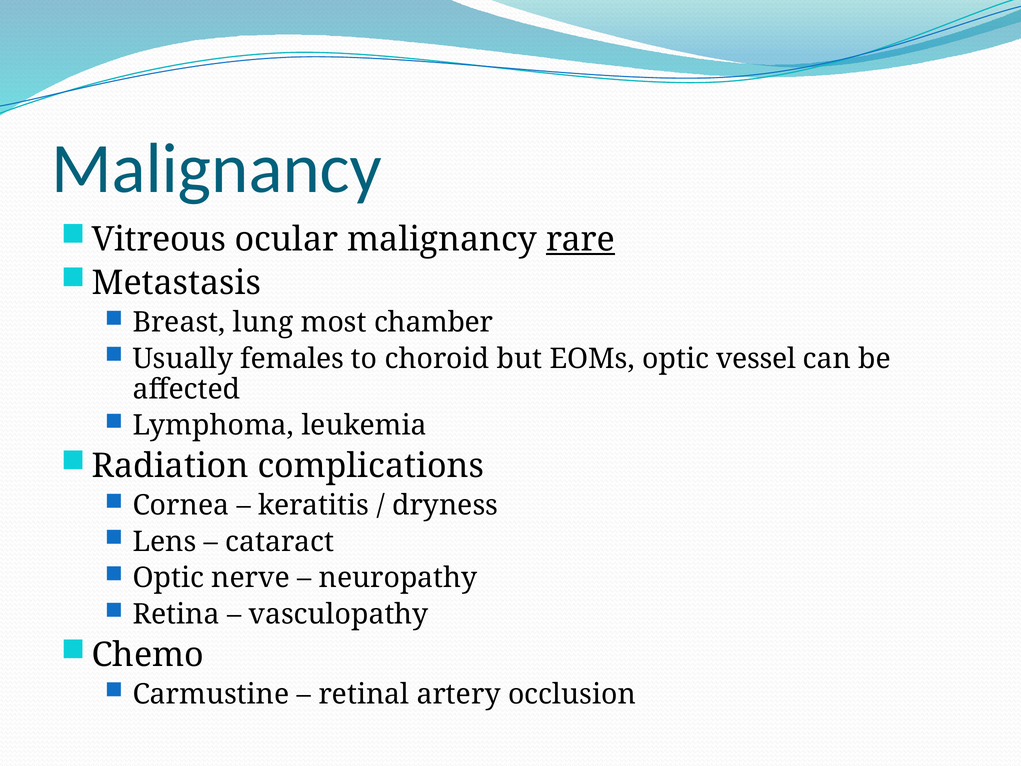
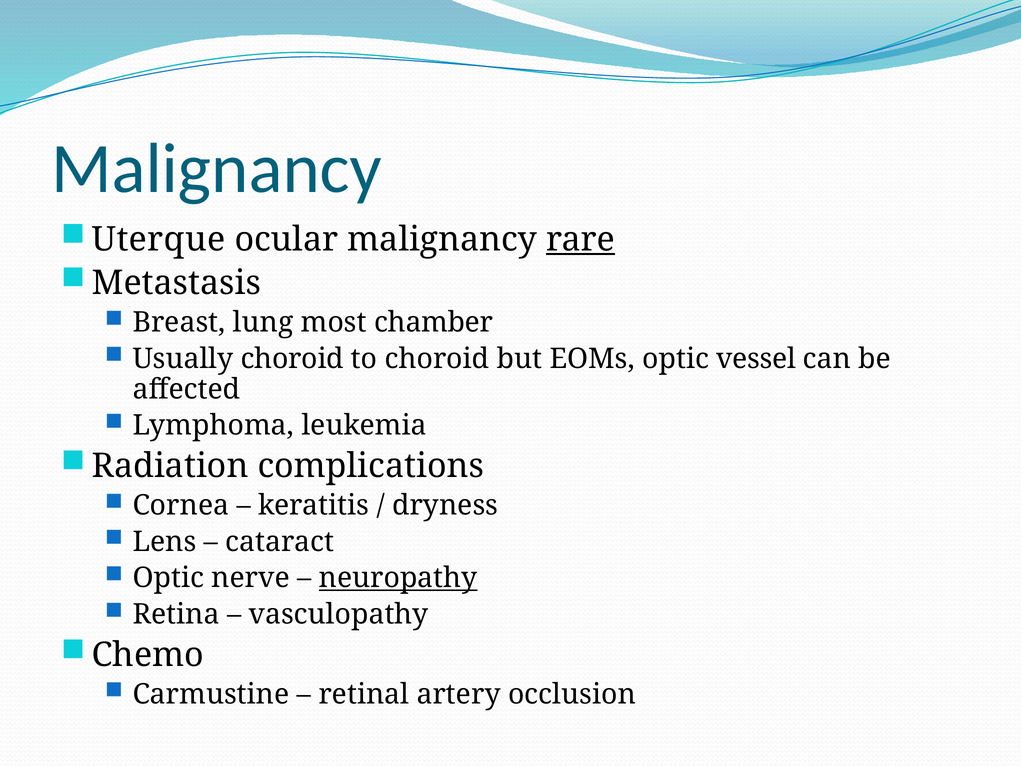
Vitreous: Vitreous -> Uterque
Usually females: females -> choroid
neuropathy underline: none -> present
